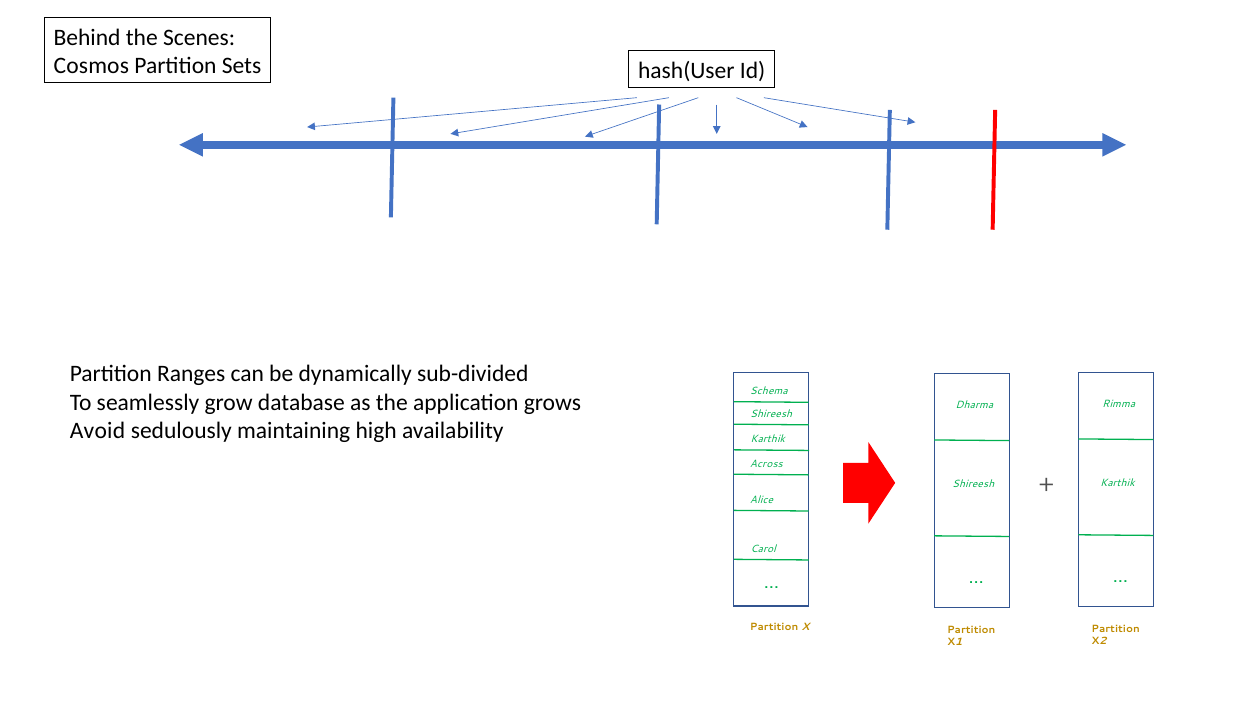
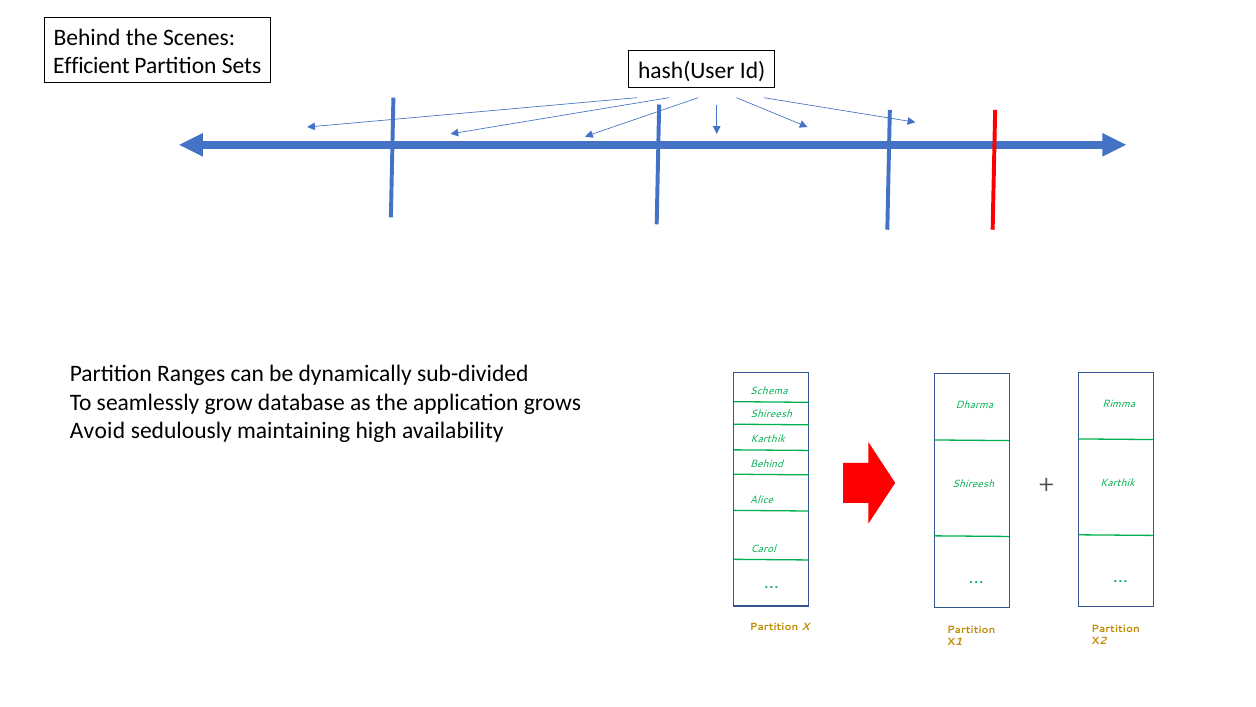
Cosmos: Cosmos -> Efficient
Across at (766, 463): Across -> Behind
